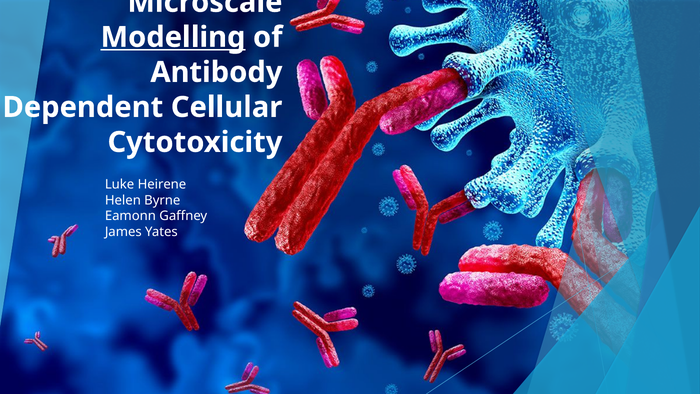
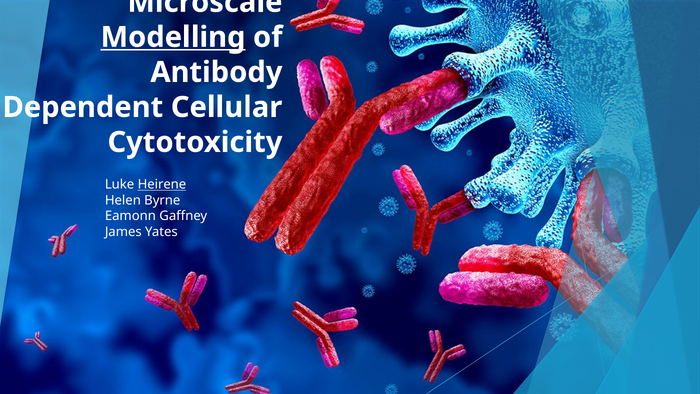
Heirene underline: none -> present
